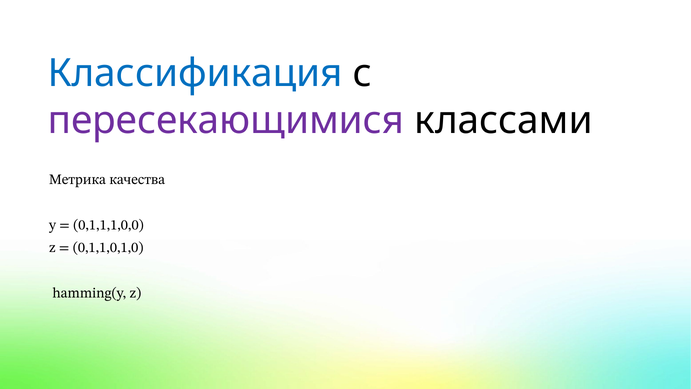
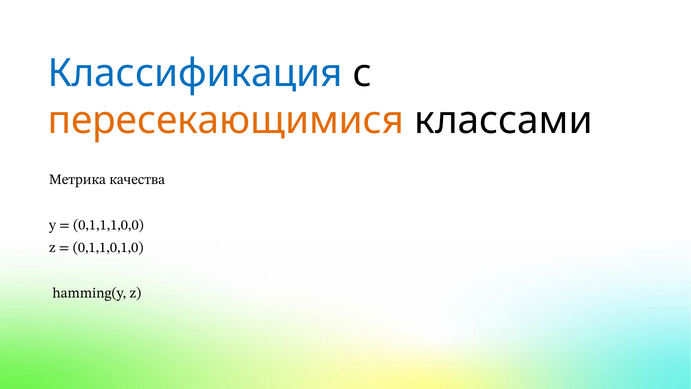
пересекающимися colour: purple -> orange
